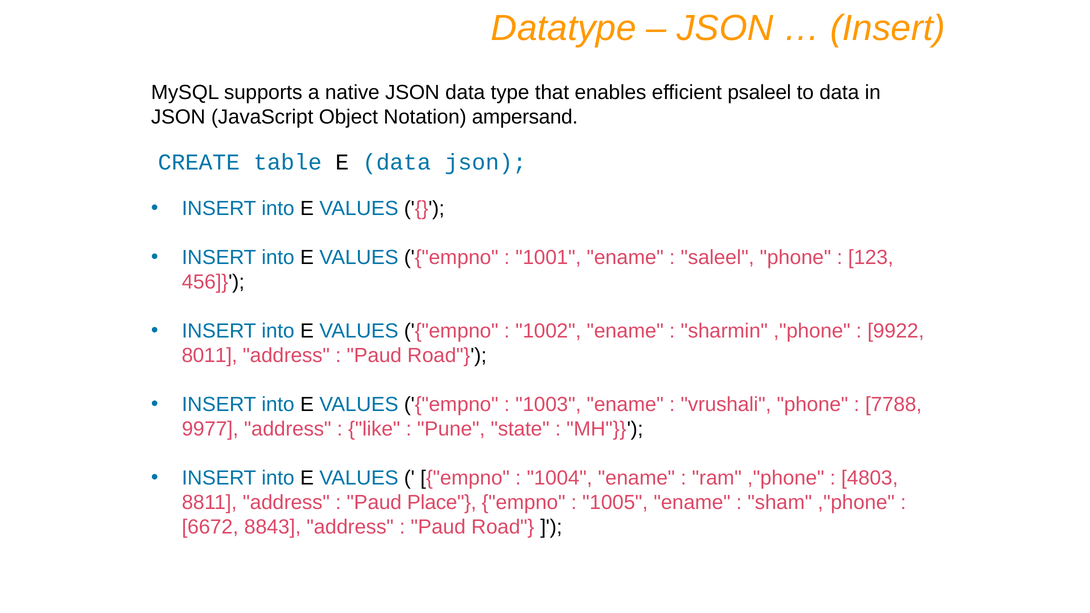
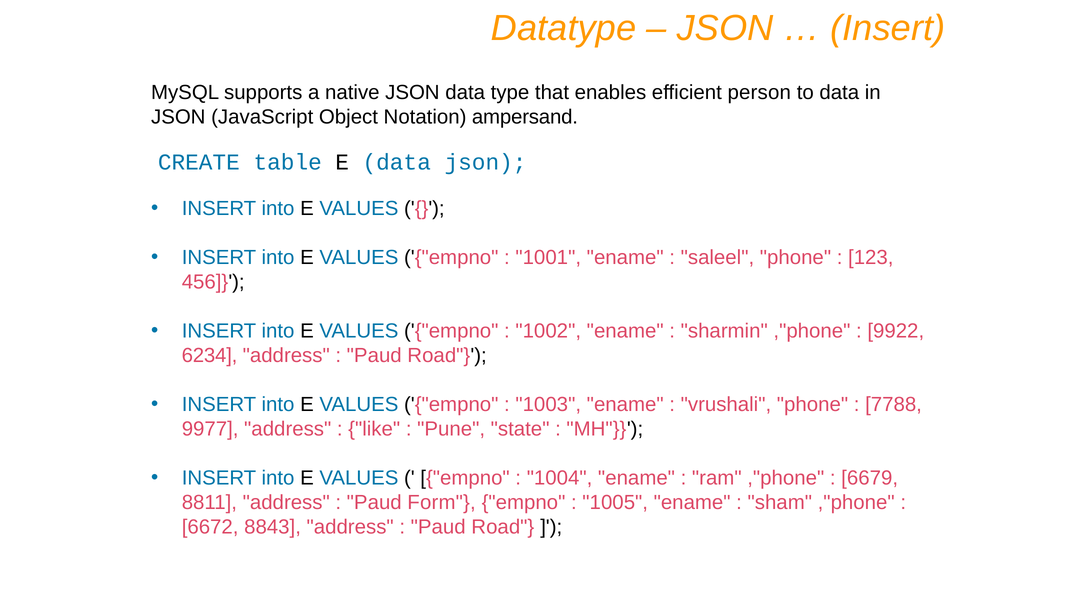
psaleel: psaleel -> person
8011: 8011 -> 6234
4803: 4803 -> 6679
Place: Place -> Form
